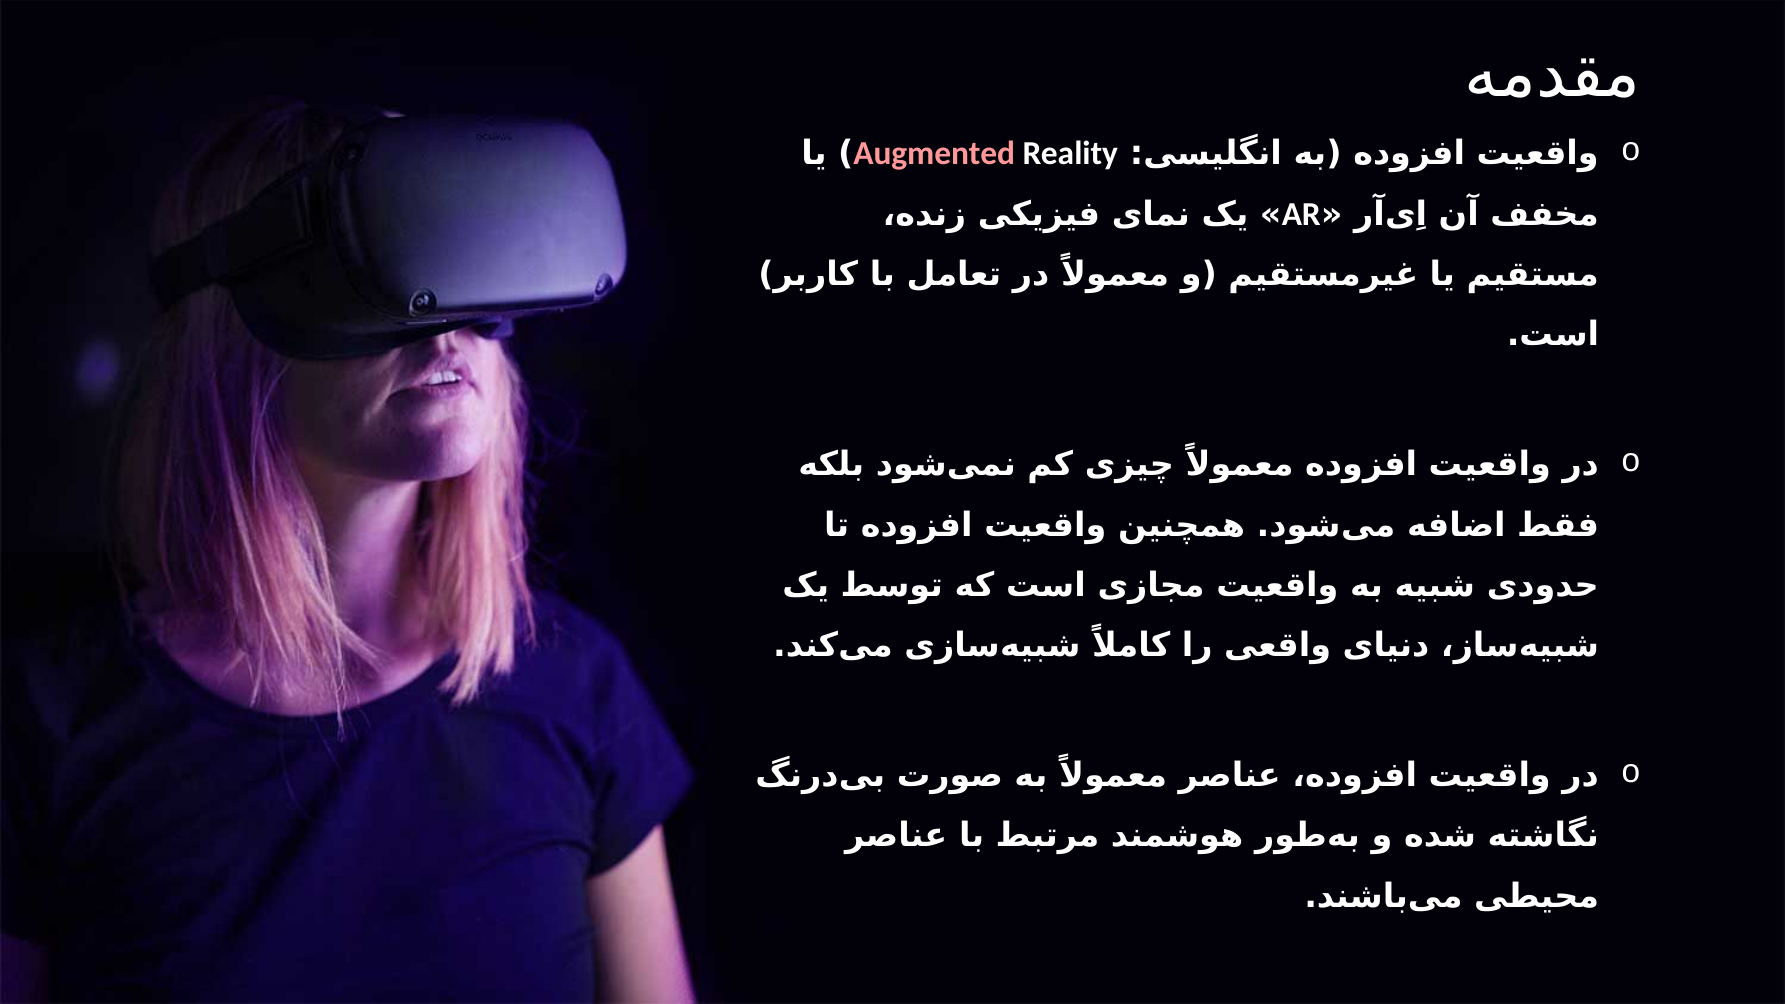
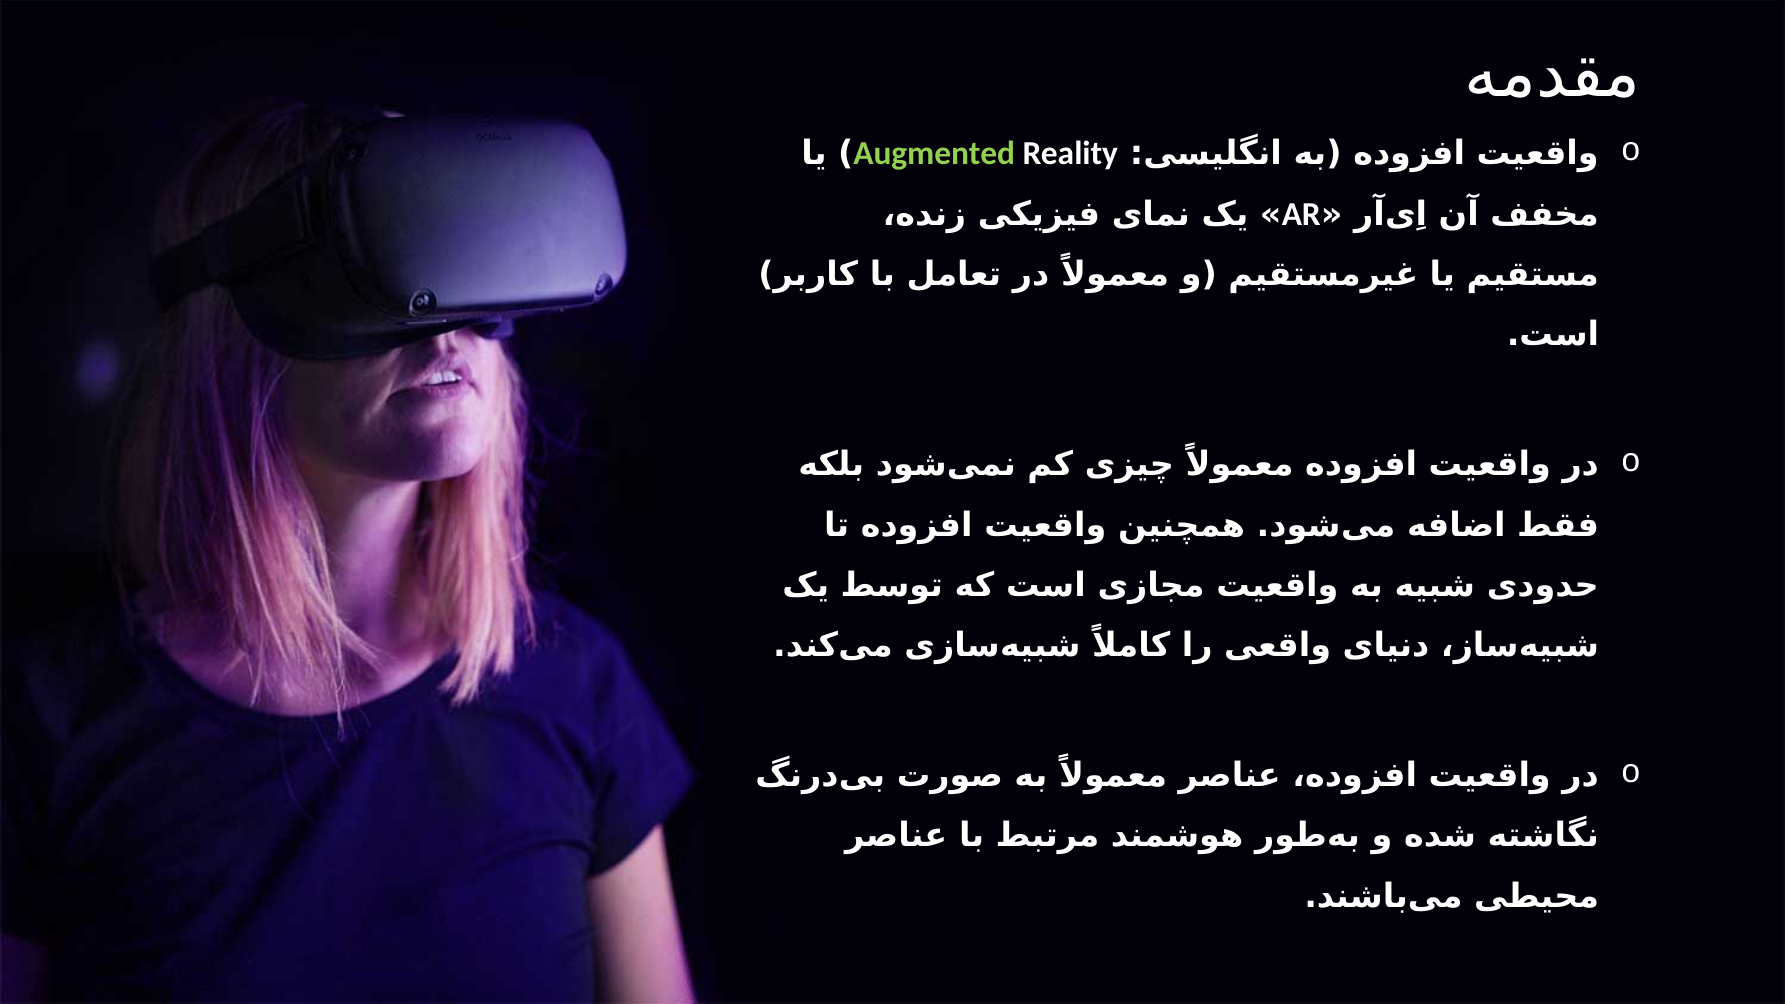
Augmented colour: pink -> light green
